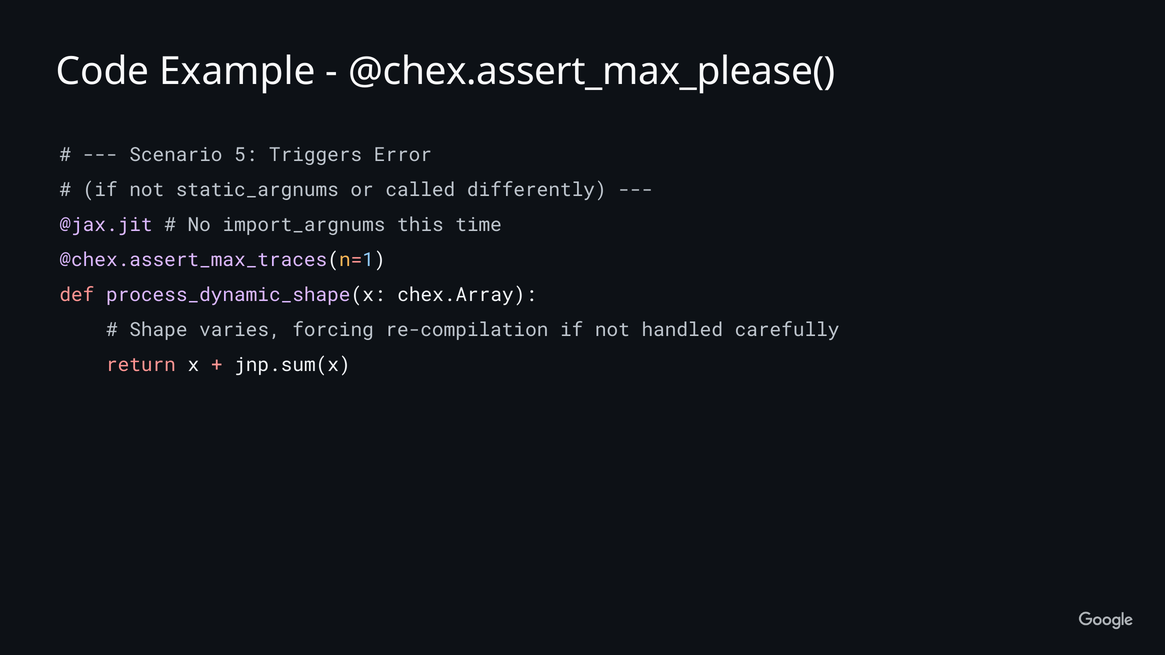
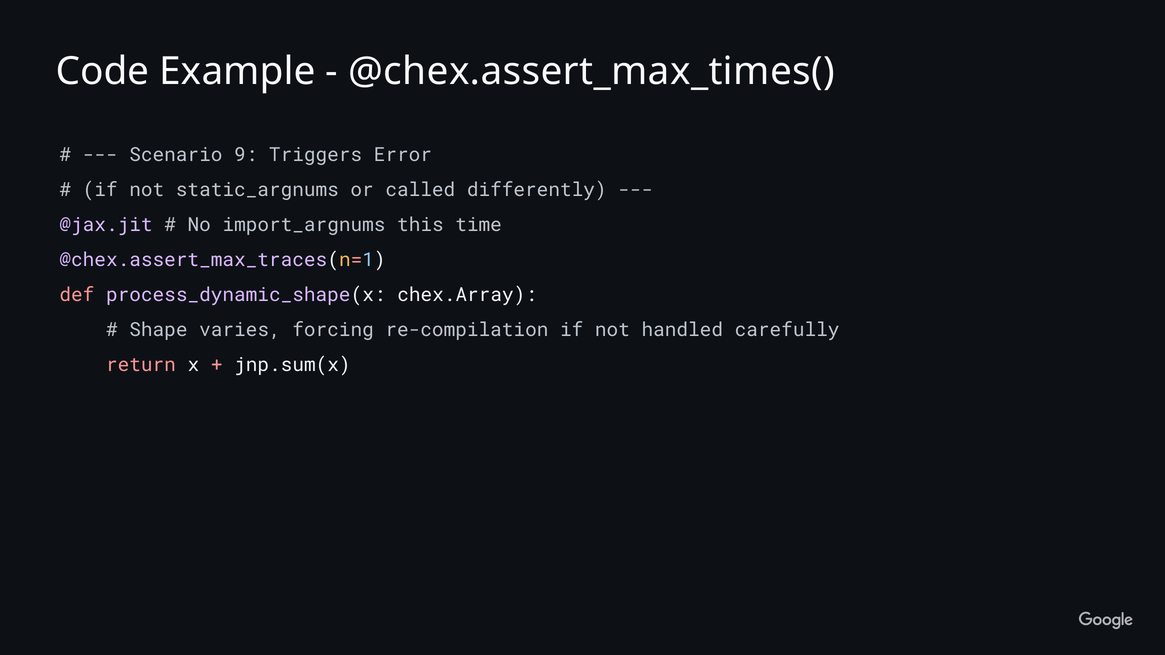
@chex.assert_max_please(: @chex.assert_max_please( -> @chex.assert_max_times(
5: 5 -> 9
